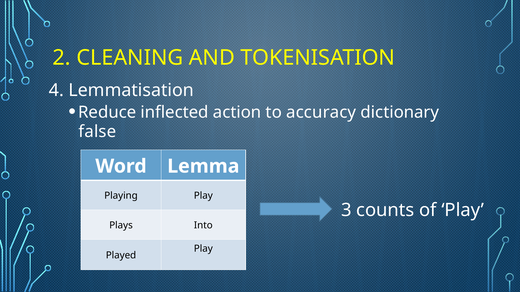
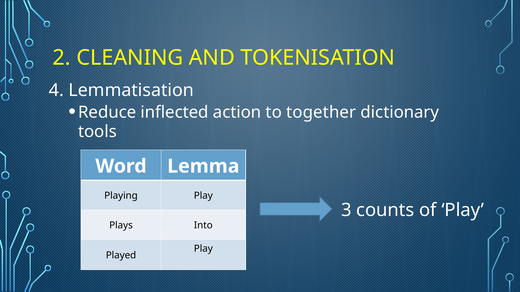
accuracy: accuracy -> together
false: false -> tools
